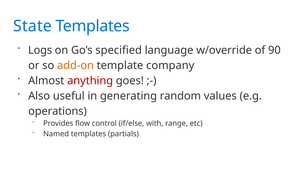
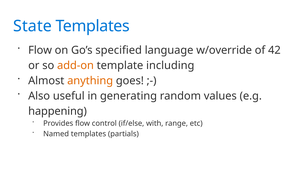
Logs at (40, 50): Logs -> Flow
90: 90 -> 42
company: company -> including
anything colour: red -> orange
operations: operations -> happening
